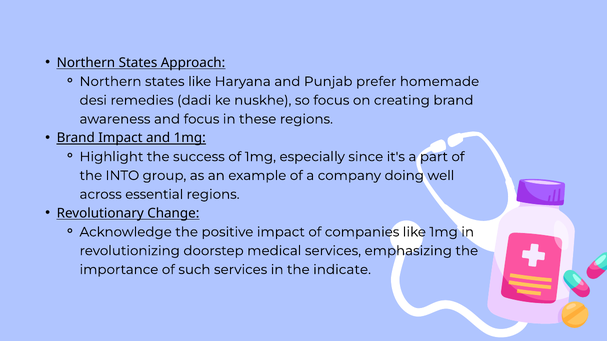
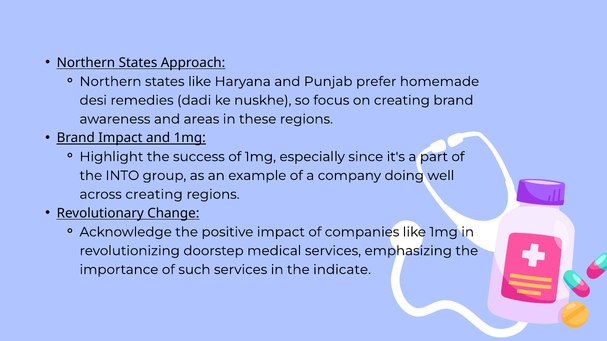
and focus: focus -> areas
across essential: essential -> creating
